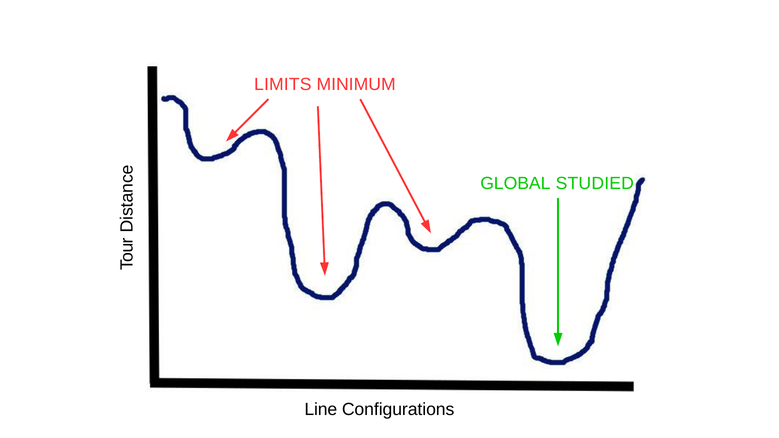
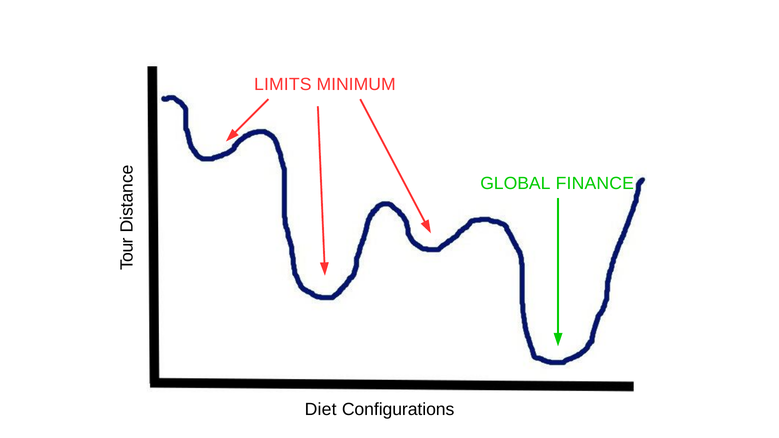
STUDIED: STUDIED -> FINANCE
Line: Line -> Diet
